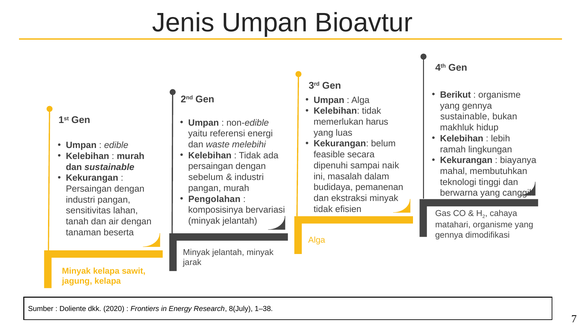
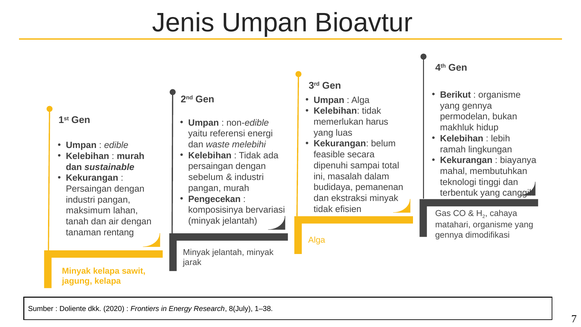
sustainable at (465, 117): sustainable -> permodelan
naik: naik -> total
berwarna: berwarna -> terbentuk
Pengolahan: Pengolahan -> Pengecekan
sensitivitas: sensitivitas -> maksimum
beserta: beserta -> rentang
